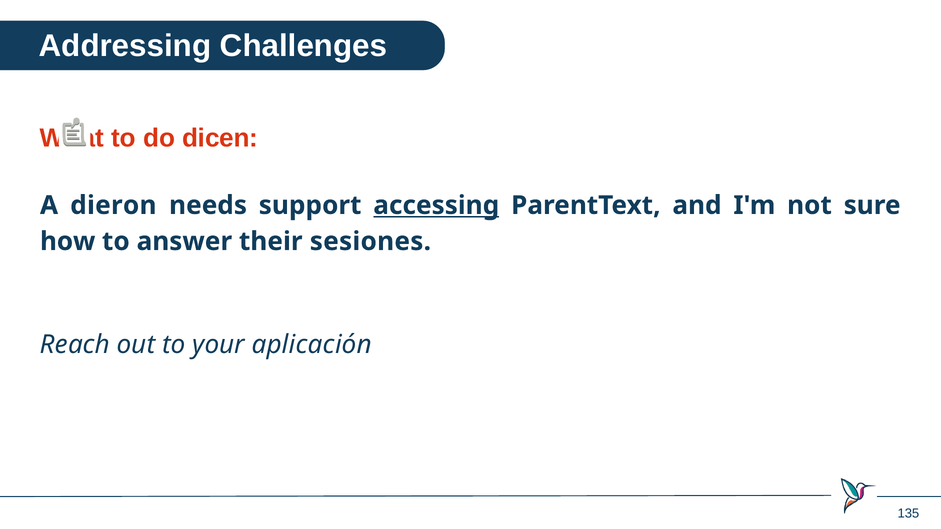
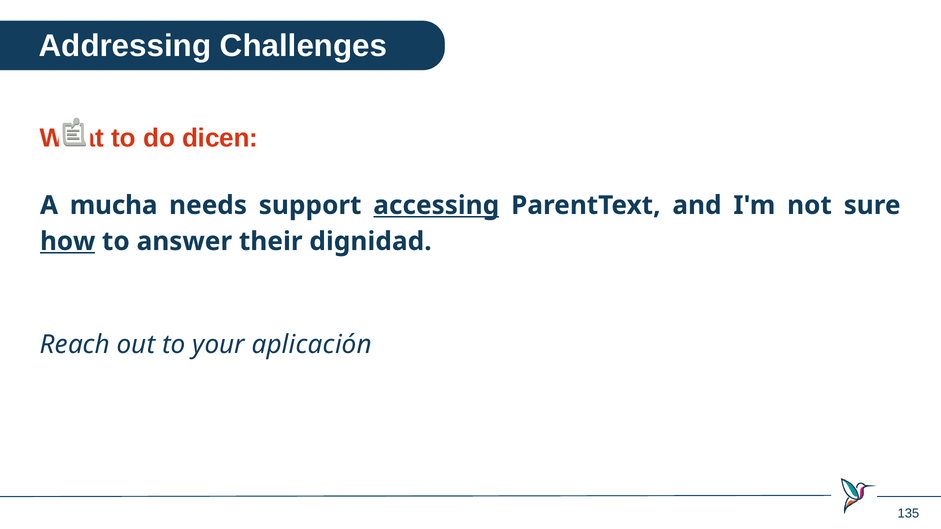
dieron: dieron -> mucha
how underline: none -> present
sesiones: sesiones -> dignidad
